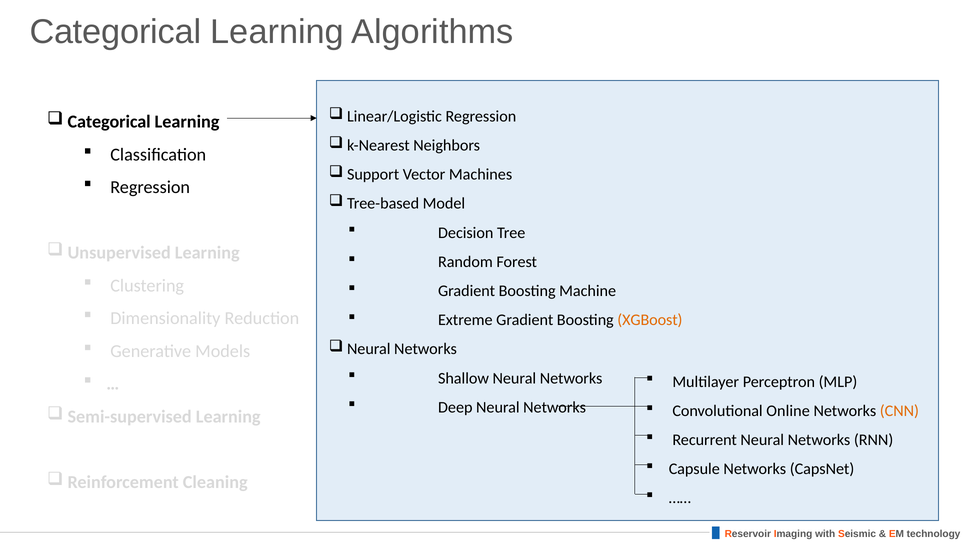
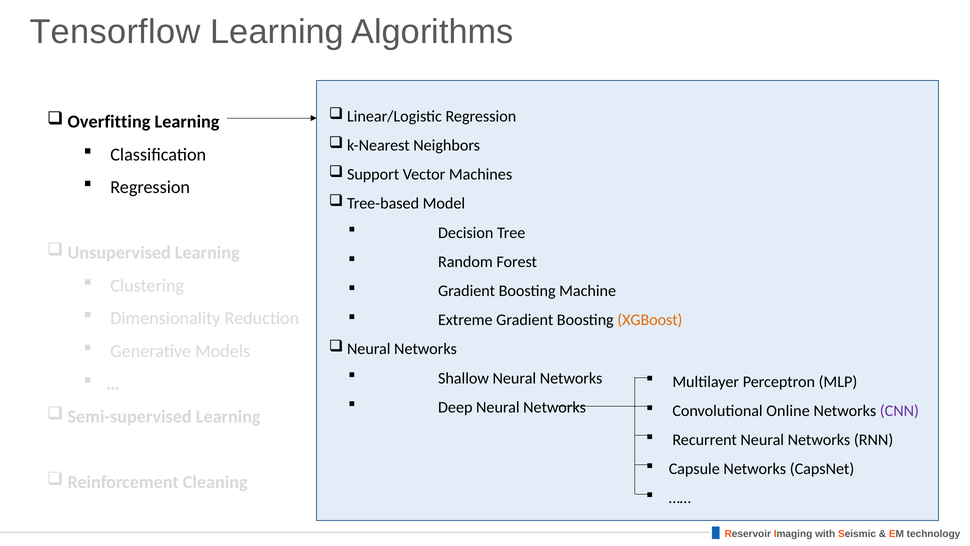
Categorical at (115, 32): Categorical -> Tensorflow
Categorical at (109, 122): Categorical -> Overfitting
CNN colour: orange -> purple
